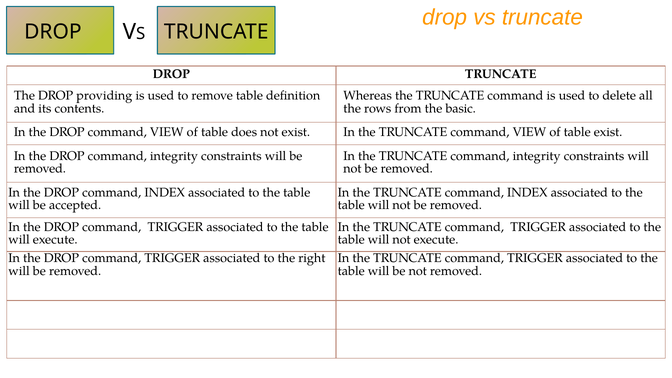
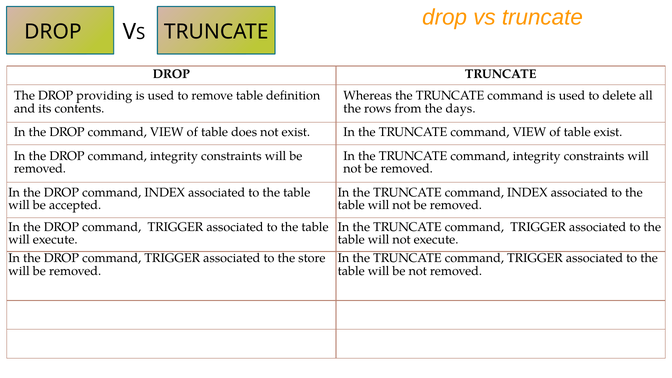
basic: basic -> days
right: right -> store
